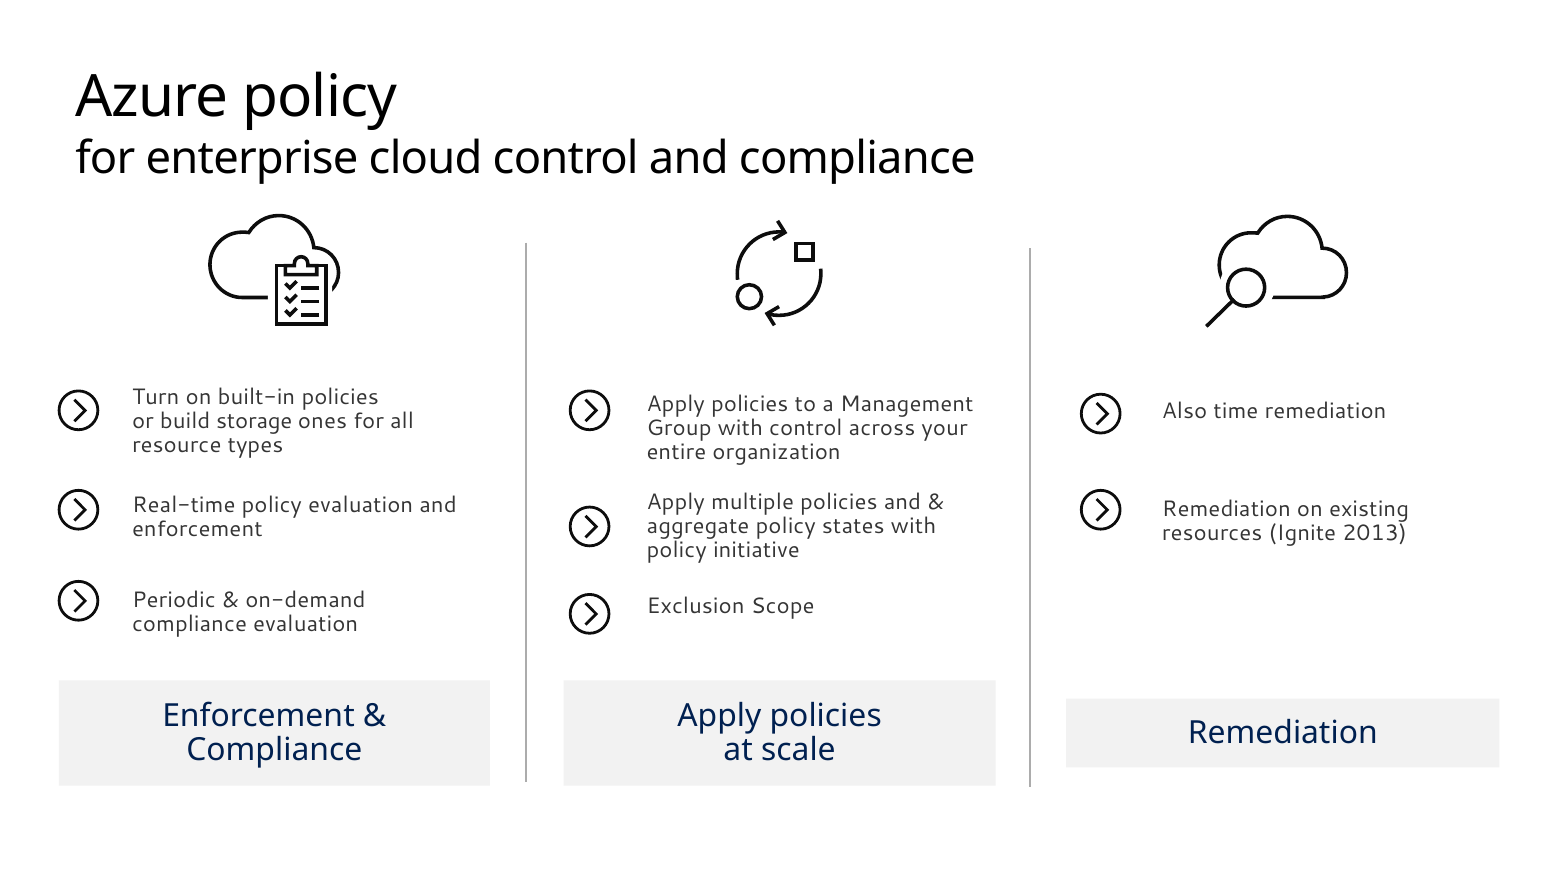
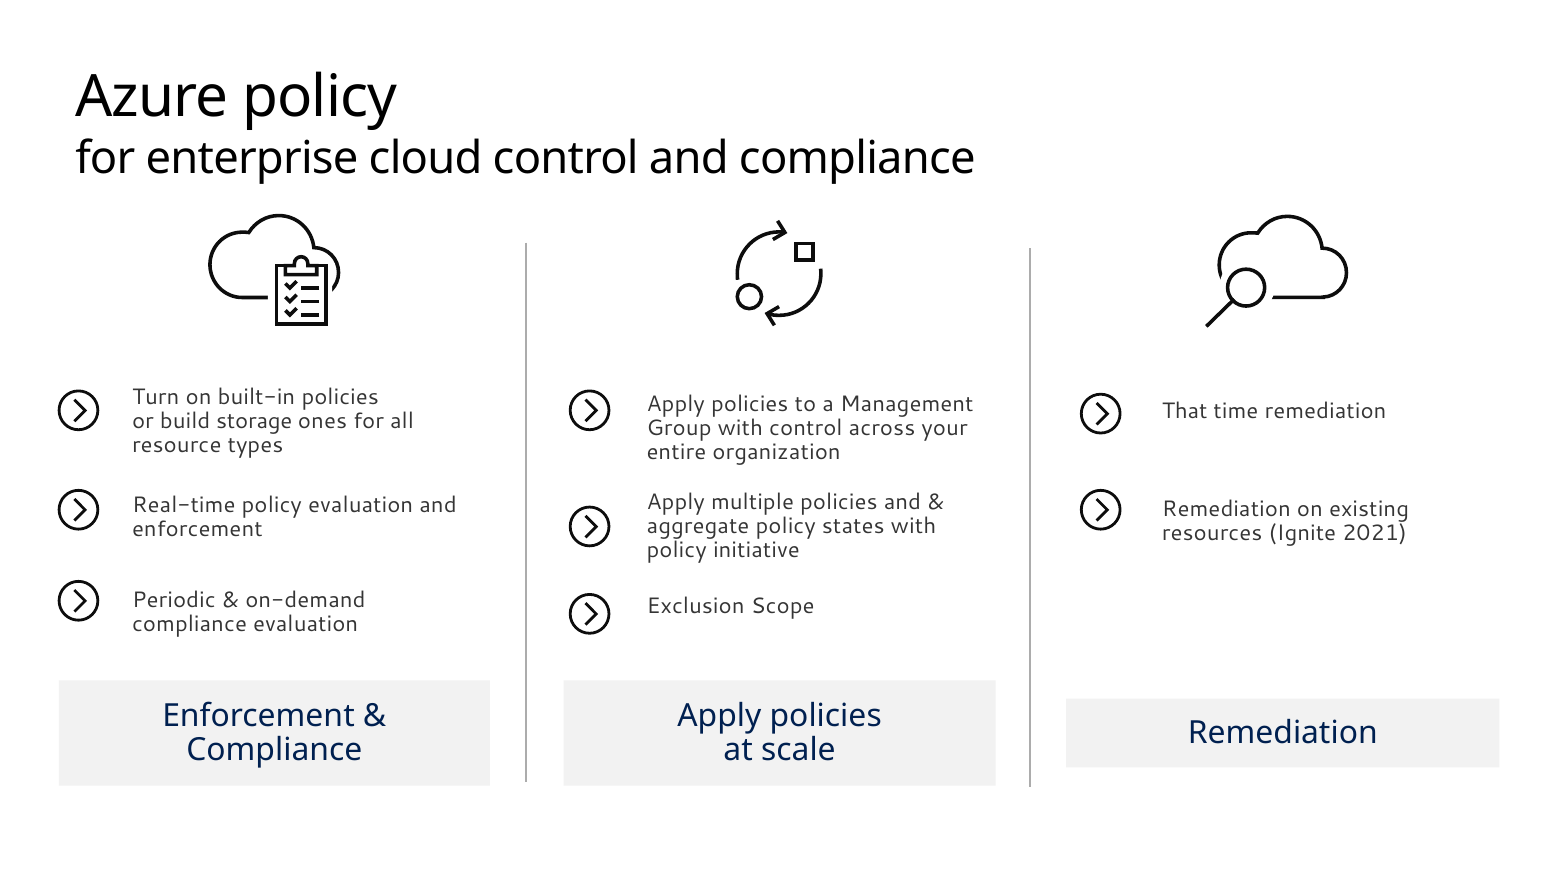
Also: Also -> That
2013: 2013 -> 2021
